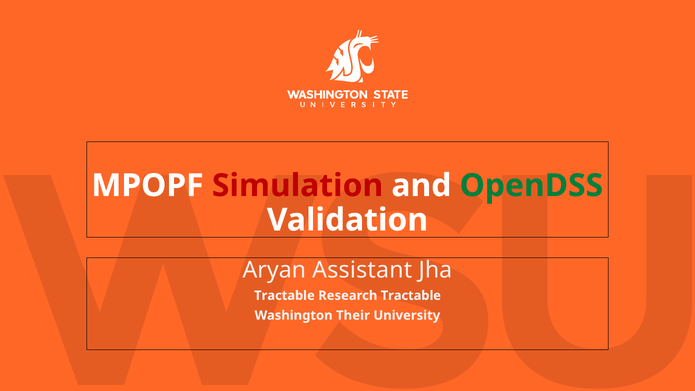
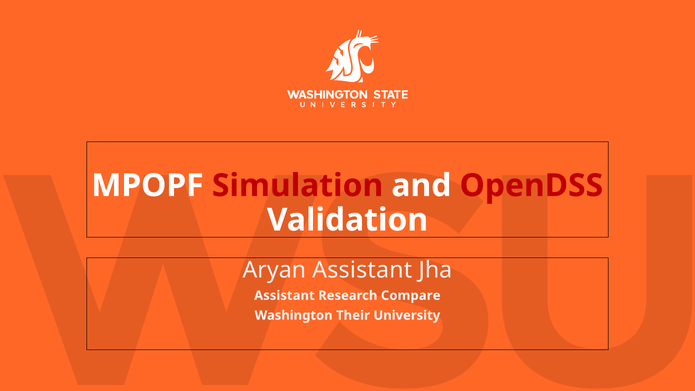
OpenDSS colour: green -> red
Tractable at (284, 296): Tractable -> Assistant
Research Tractable: Tractable -> Compare
